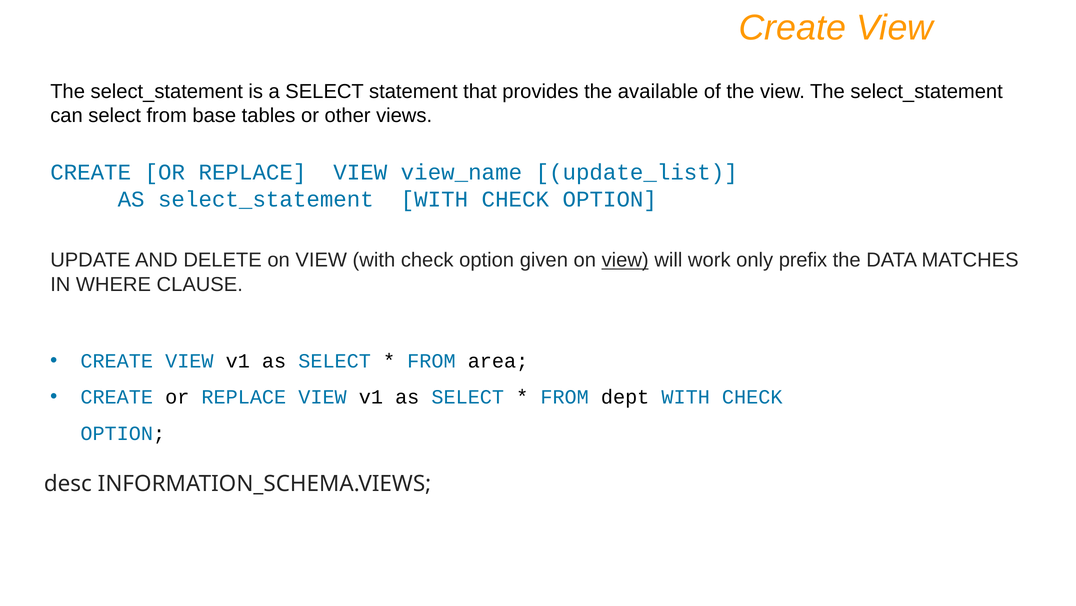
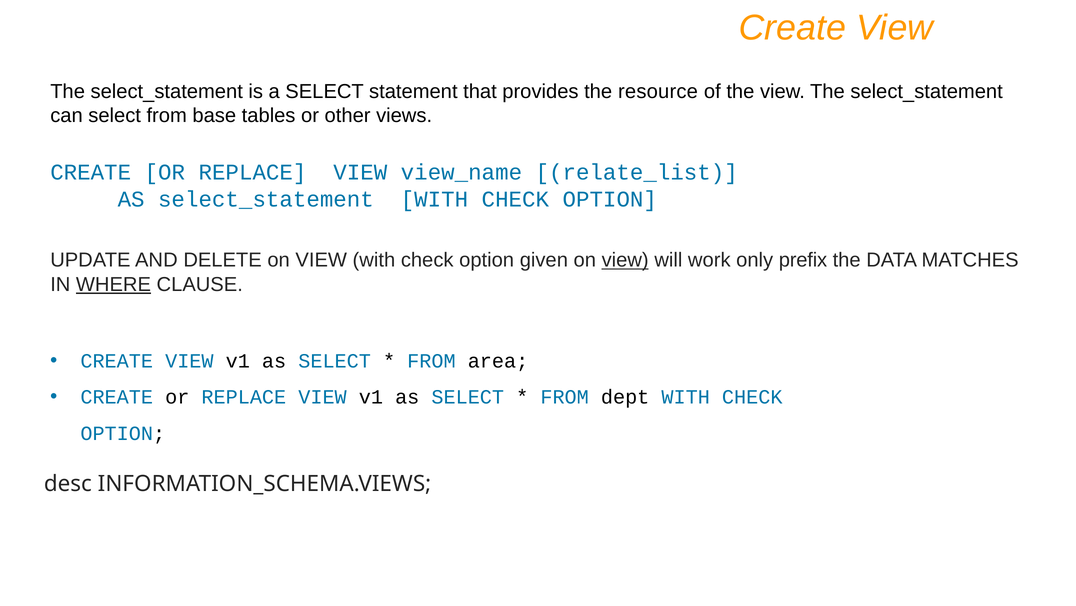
available: available -> resource
update_list: update_list -> relate_list
WHERE underline: none -> present
